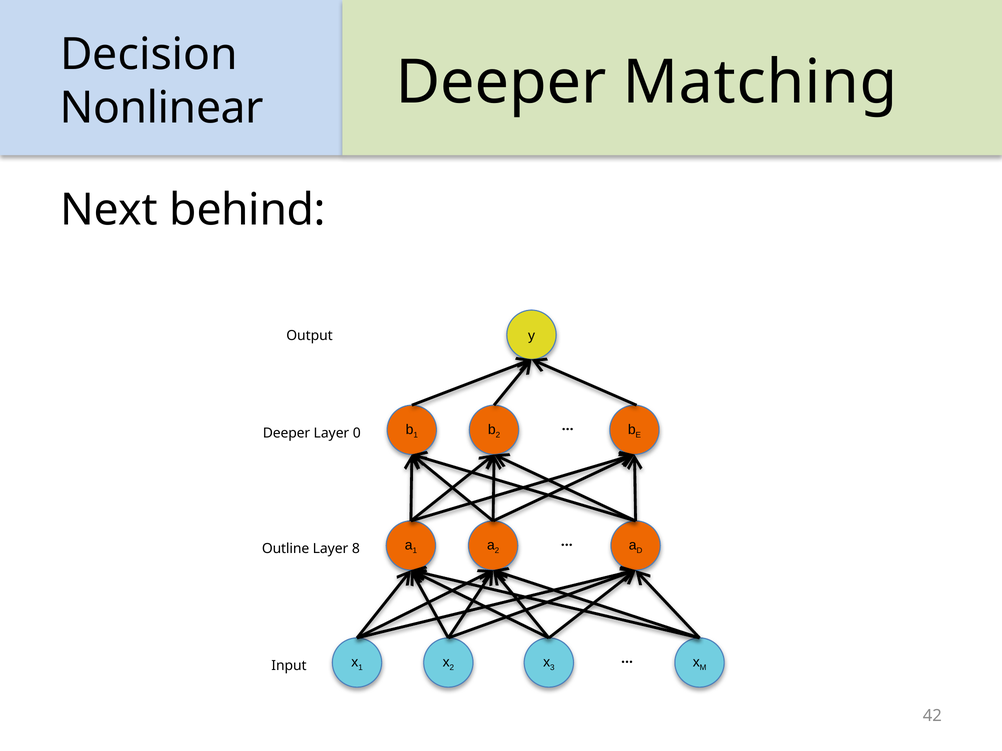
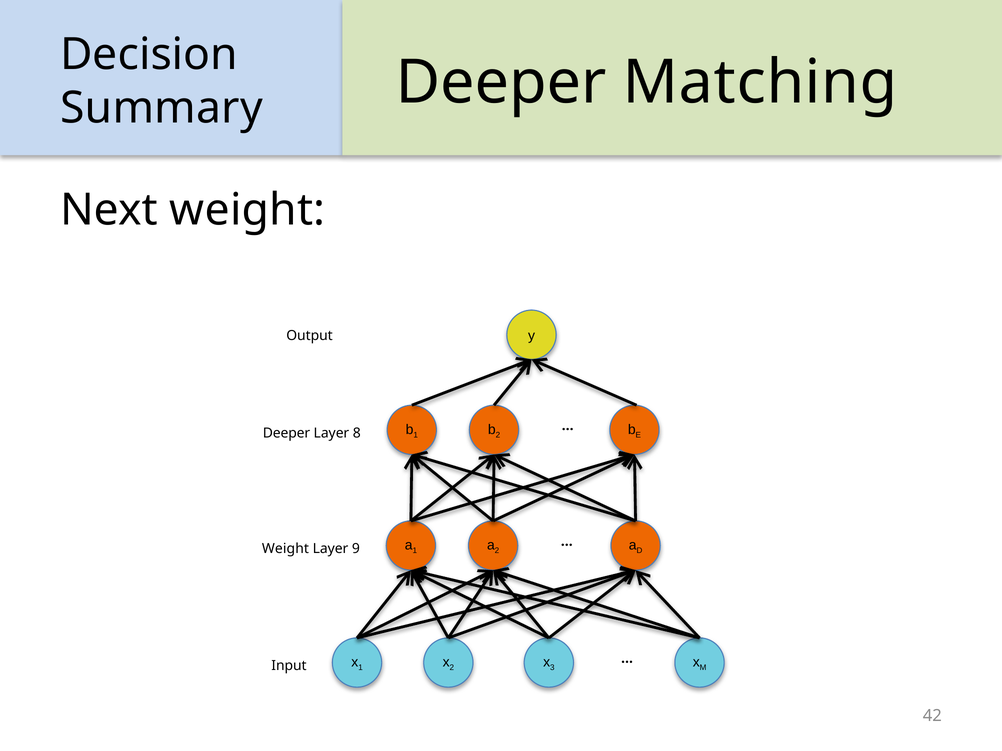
Nonlinear: Nonlinear -> Summary
Next behind: behind -> weight
0: 0 -> 8
Outline at (286, 549): Outline -> Weight
8: 8 -> 9
